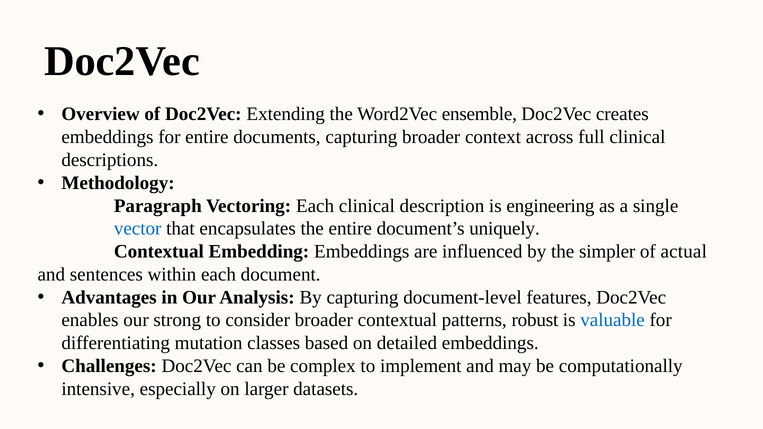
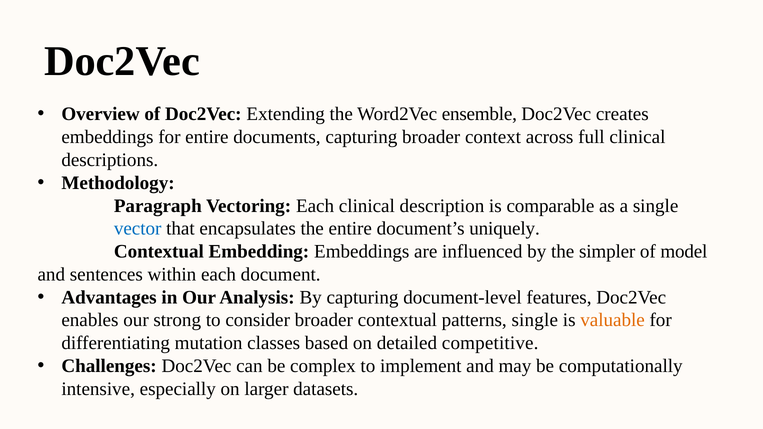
engineering: engineering -> comparable
actual: actual -> model
patterns robust: robust -> single
valuable colour: blue -> orange
detailed embeddings: embeddings -> competitive
